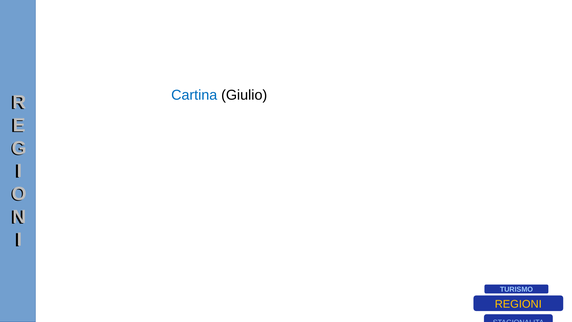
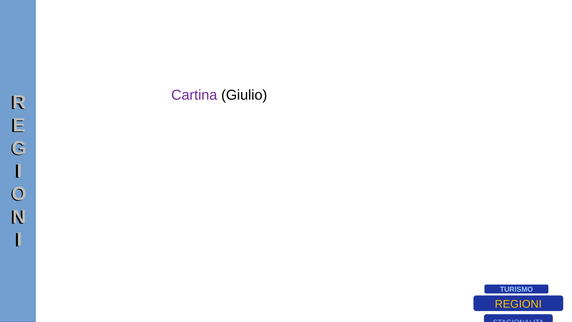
Cartina colour: blue -> purple
